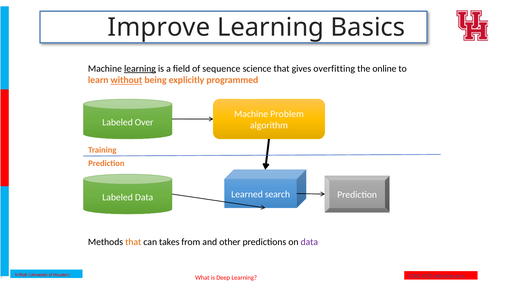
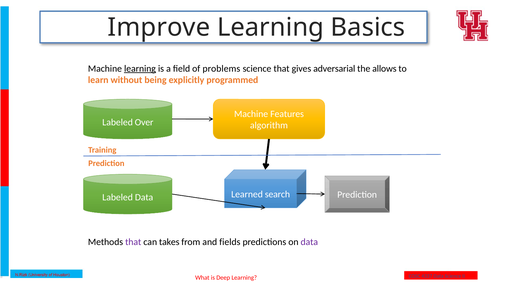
sequence: sequence -> problems
overfitting: overfitting -> adversarial
online: online -> allows
without underline: present -> none
Problem: Problem -> Features
that at (133, 242) colour: orange -> purple
other: other -> fields
